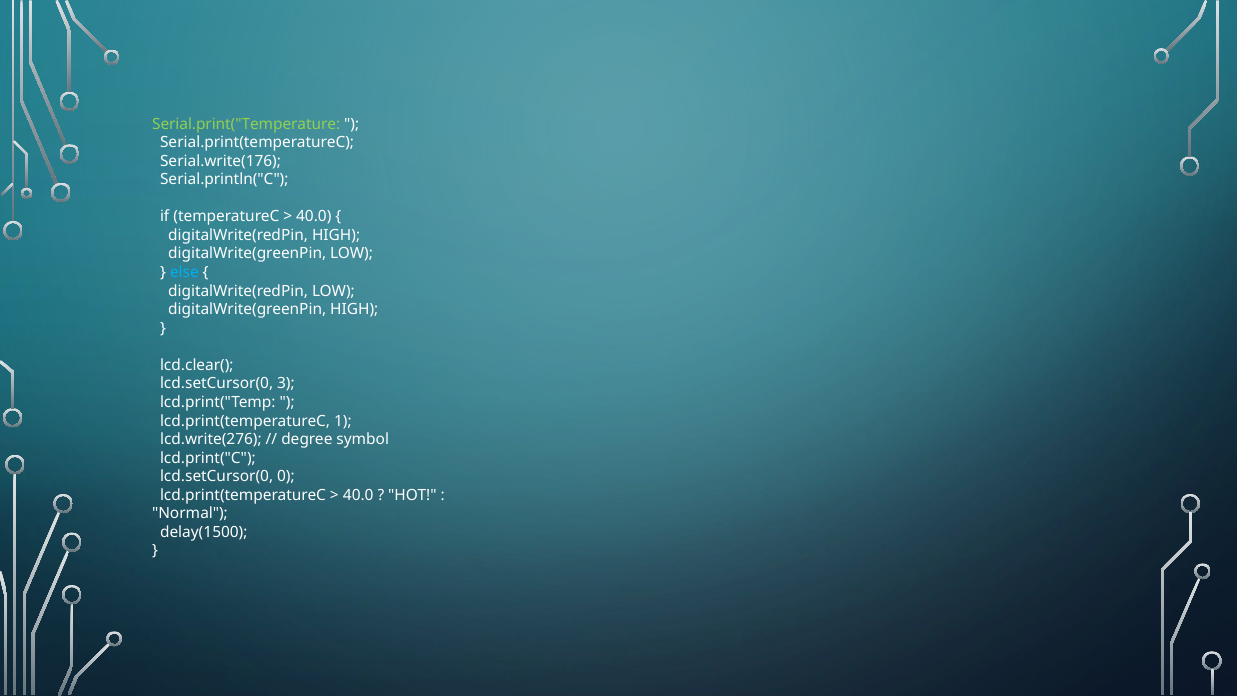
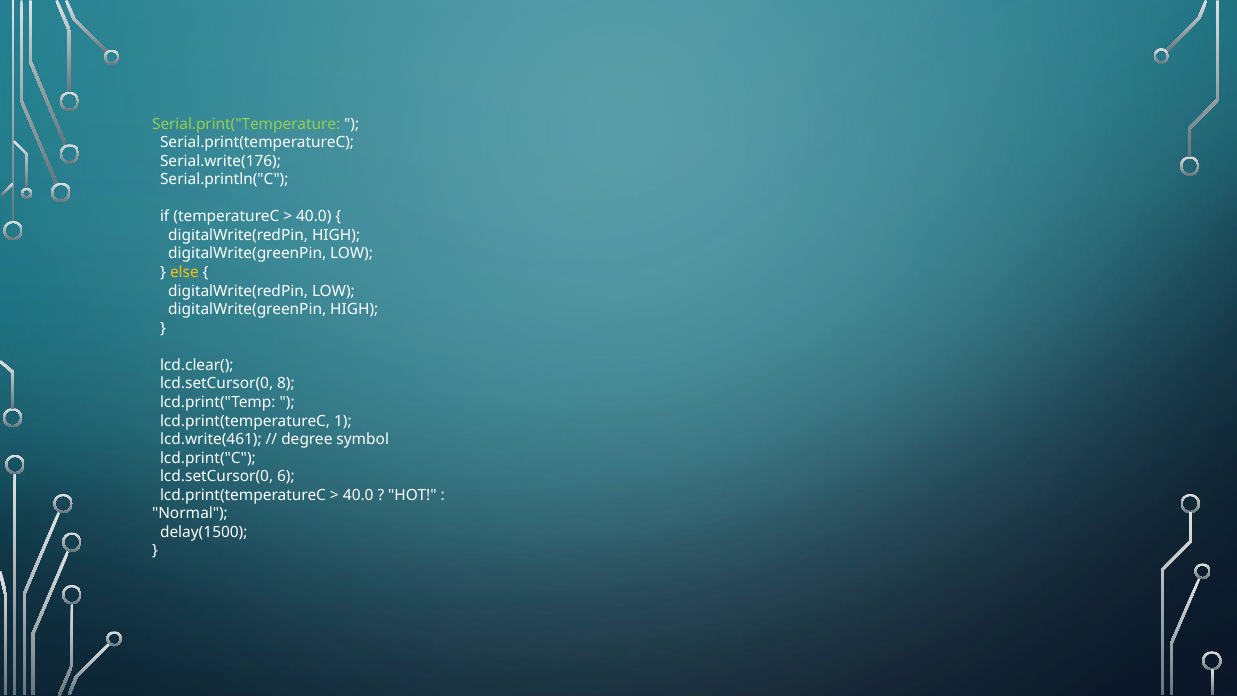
else colour: light blue -> yellow
3: 3 -> 8
lcd.write(276: lcd.write(276 -> lcd.write(461
0: 0 -> 6
